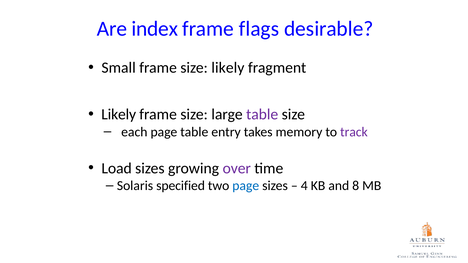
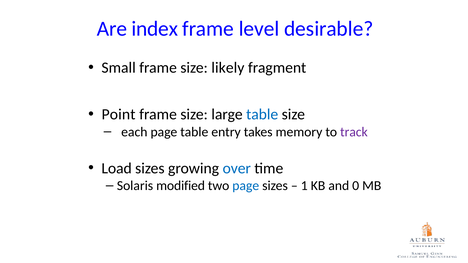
flags: flags -> level
Likely at (119, 115): Likely -> Point
table at (262, 115) colour: purple -> blue
over colour: purple -> blue
specified: specified -> modified
4: 4 -> 1
8: 8 -> 0
